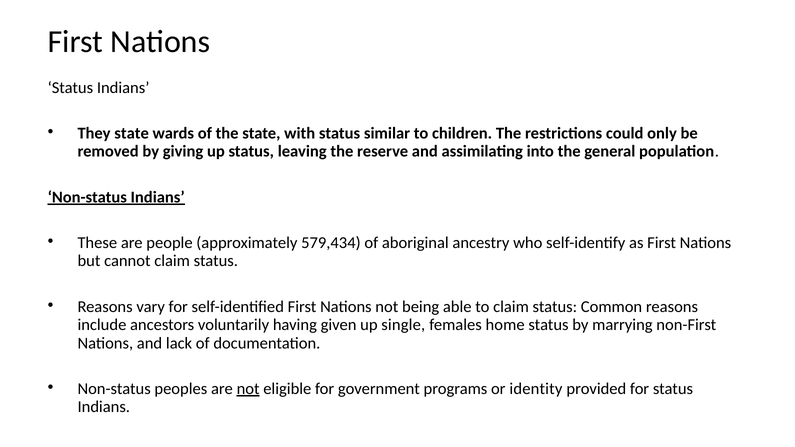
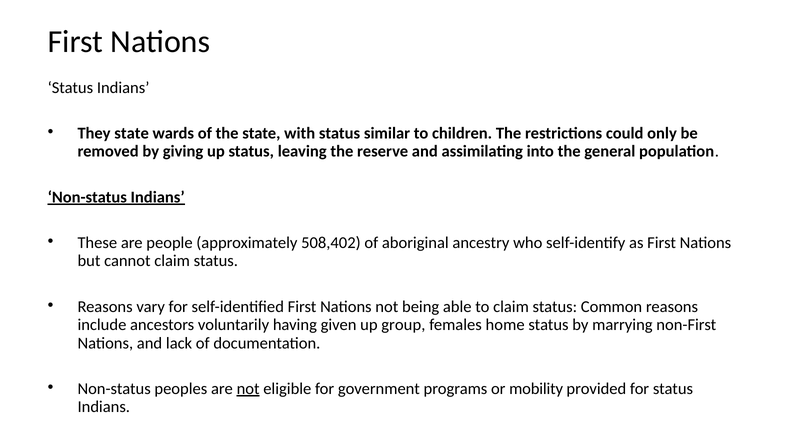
579,434: 579,434 -> 508,402
single: single -> group
identity: identity -> mobility
